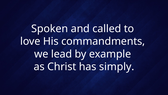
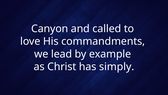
Spoken: Spoken -> Canyon
